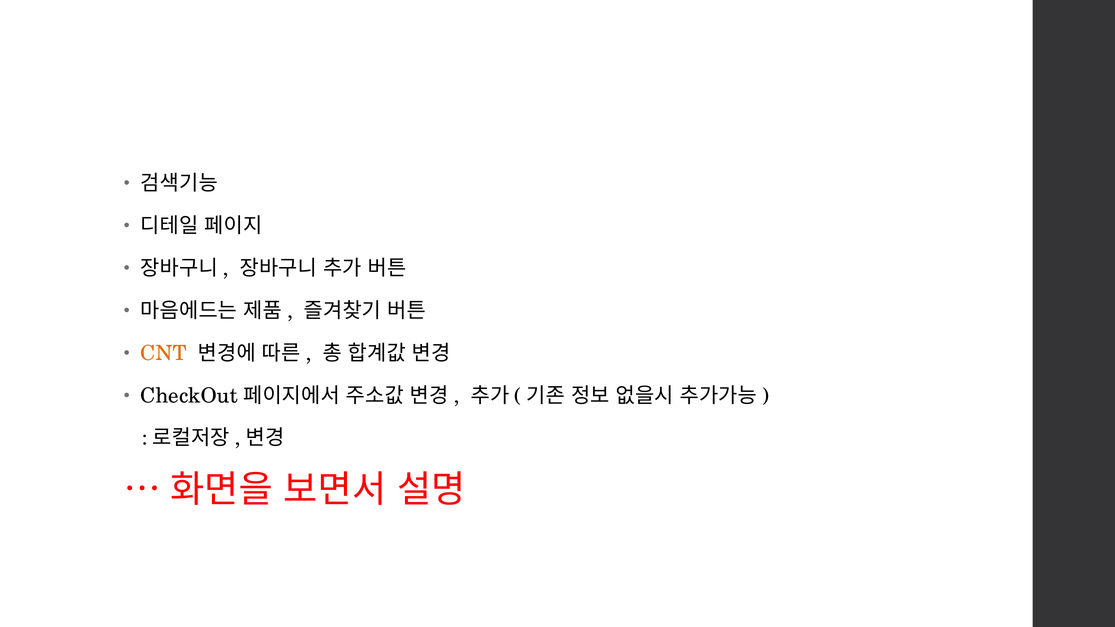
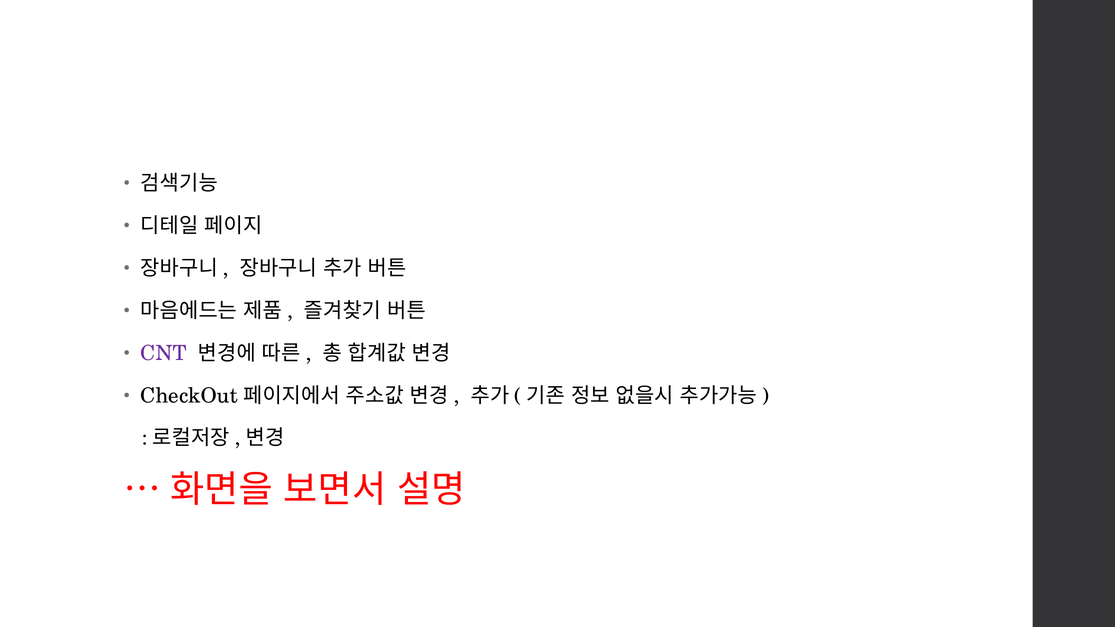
CNT colour: orange -> purple
